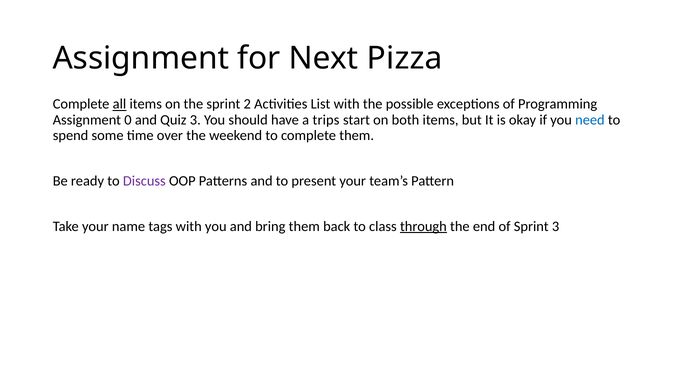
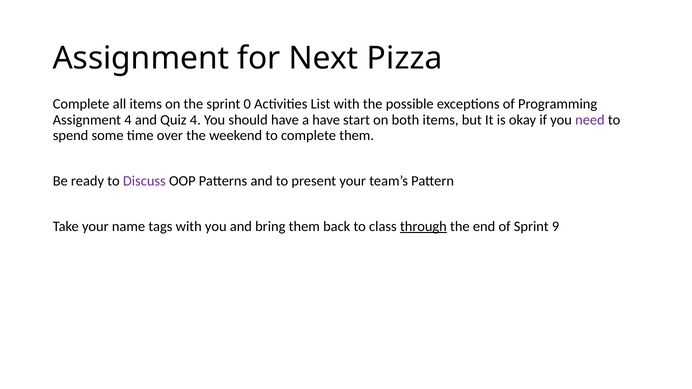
all underline: present -> none
2: 2 -> 0
Assignment 0: 0 -> 4
Quiz 3: 3 -> 4
a trips: trips -> have
need colour: blue -> purple
Sprint 3: 3 -> 9
